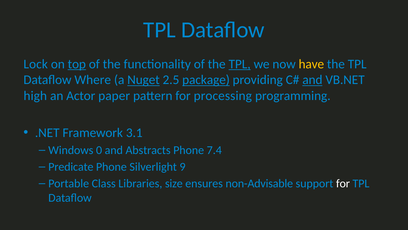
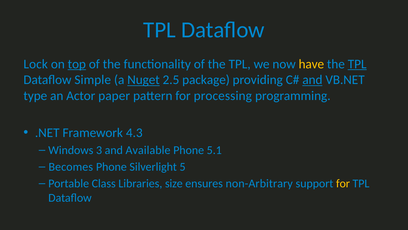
TPL at (240, 64) underline: present -> none
TPL at (357, 64) underline: none -> present
Where: Where -> Simple
package underline: present -> none
high: high -> type
3.1: 3.1 -> 4.3
0: 0 -> 3
Abstracts: Abstracts -> Available
7.4: 7.4 -> 5.1
Predicate: Predicate -> Becomes
9: 9 -> 5
non-Advisable: non-Advisable -> non-Arbitrary
for at (343, 183) colour: white -> yellow
